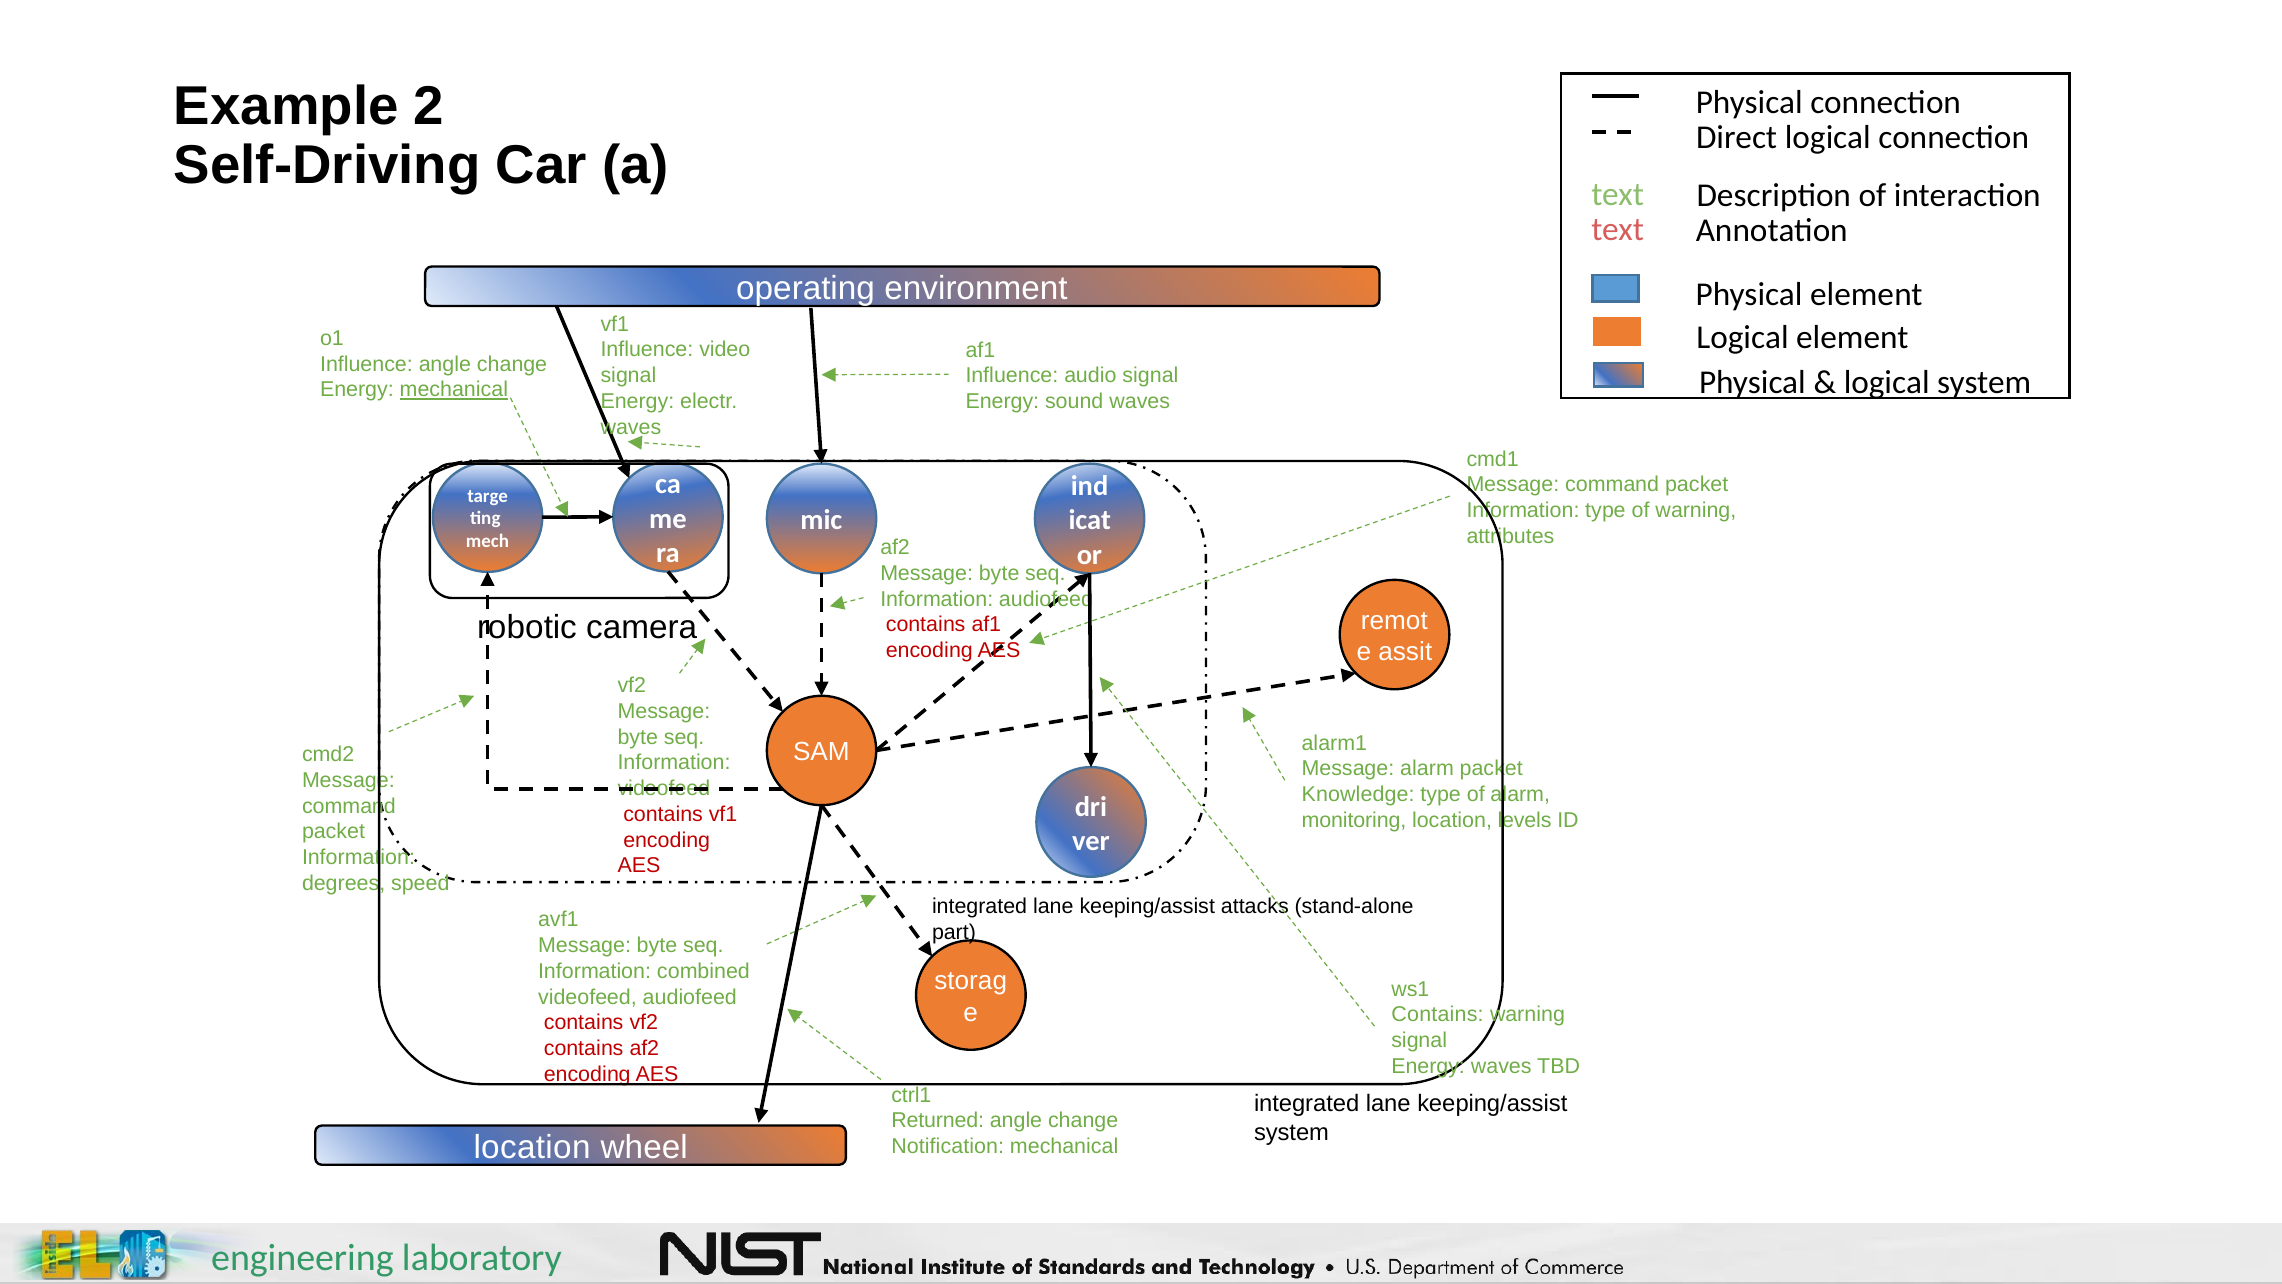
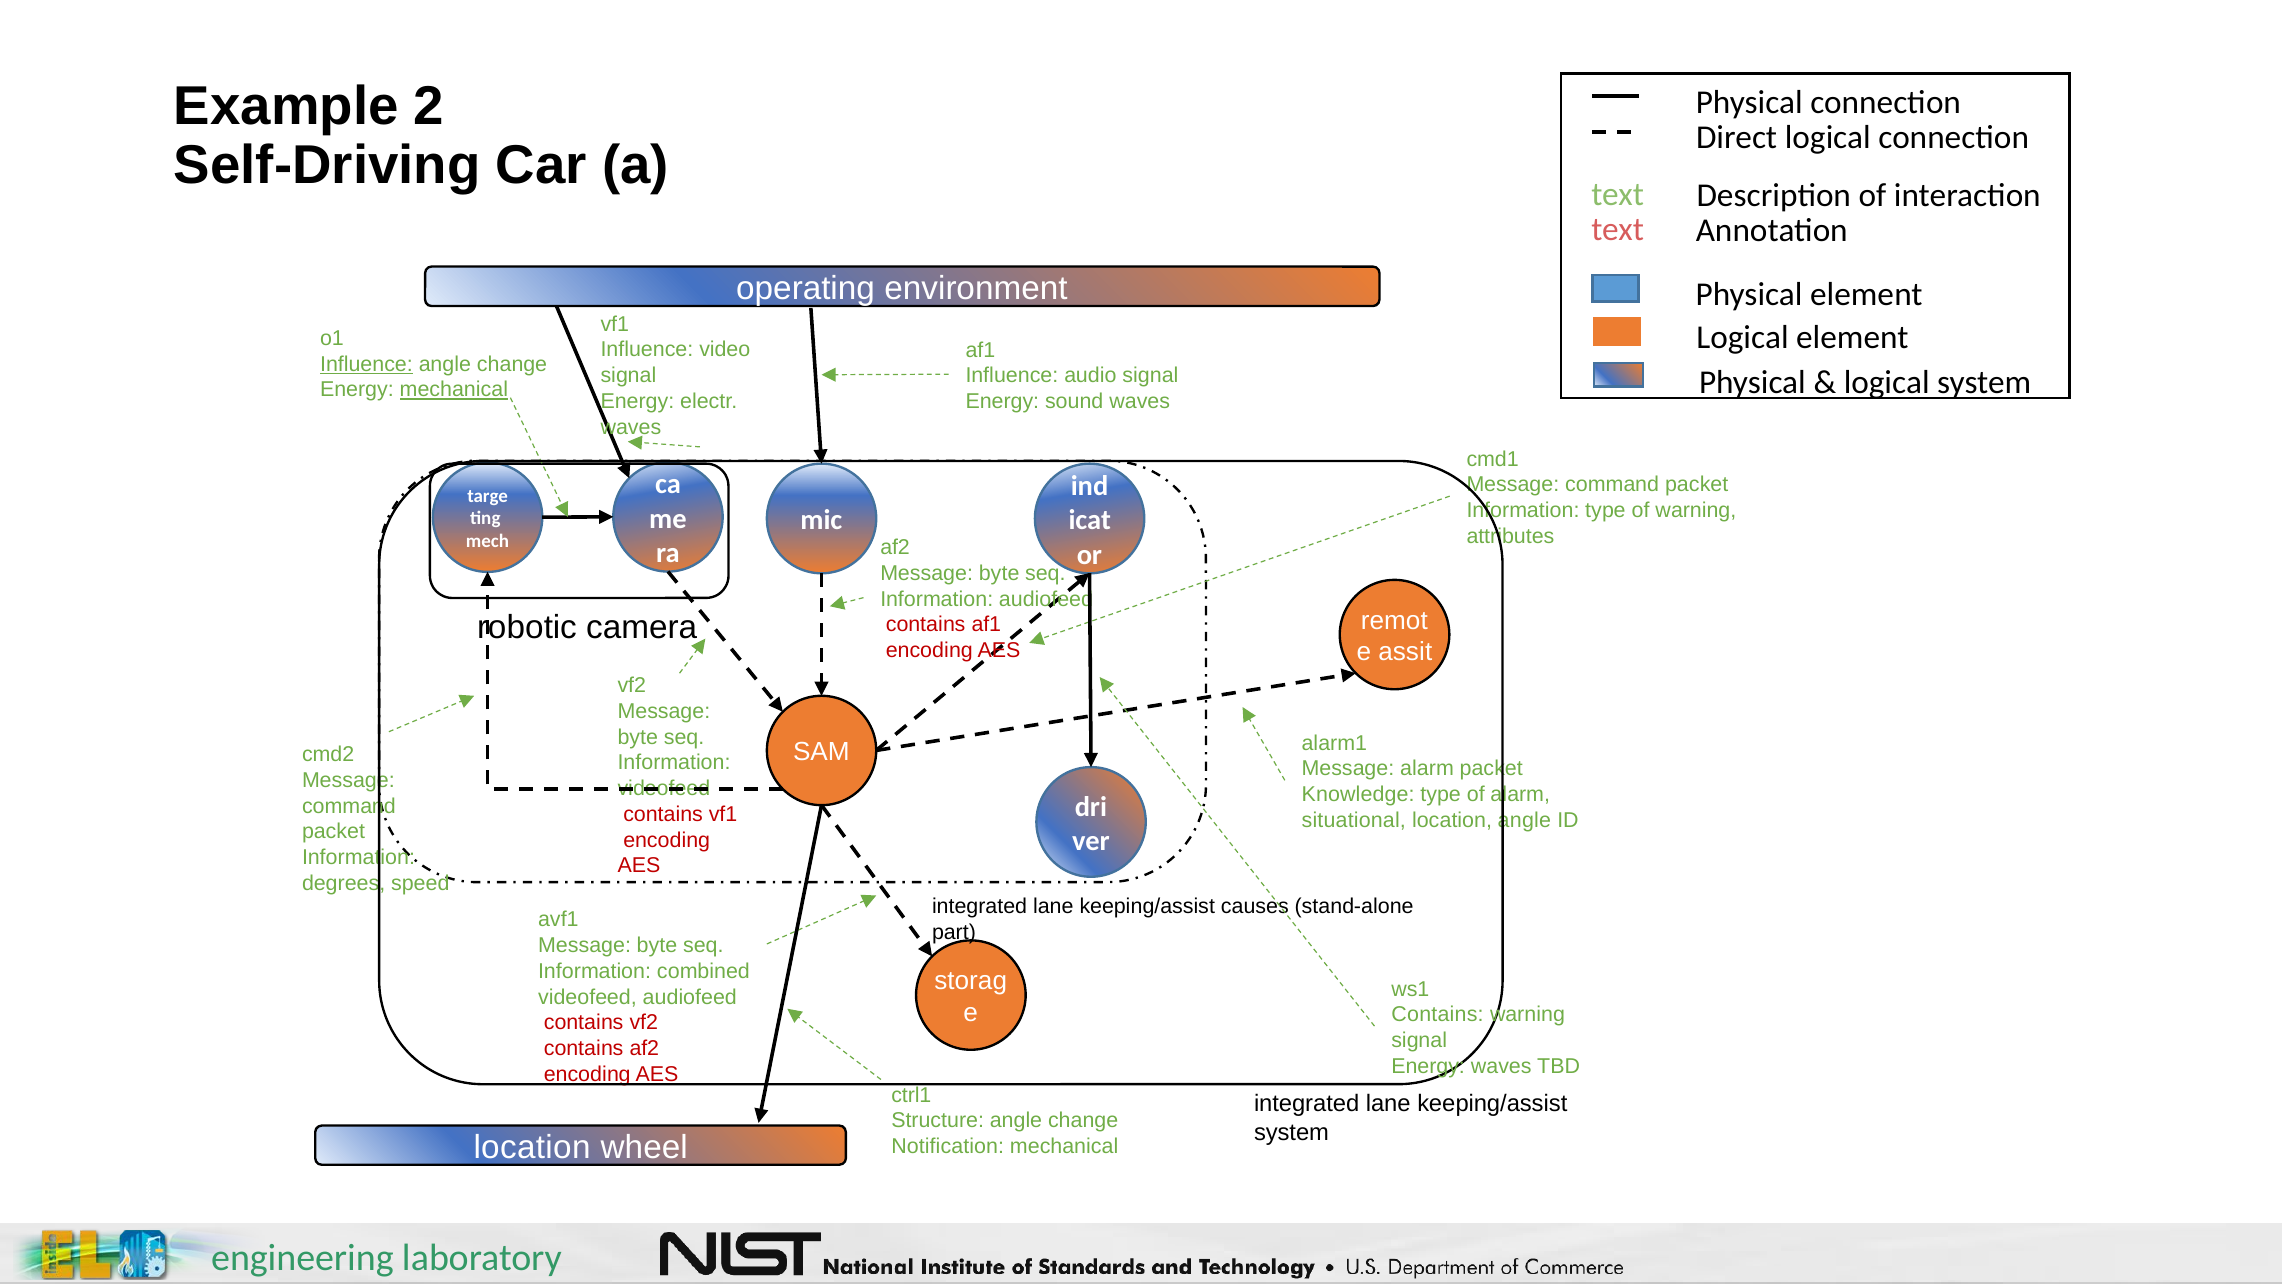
Influence at (366, 364) underline: none -> present
monitoring: monitoring -> situational
location levels: levels -> angle
attacks: attacks -> causes
Returned: Returned -> Structure
